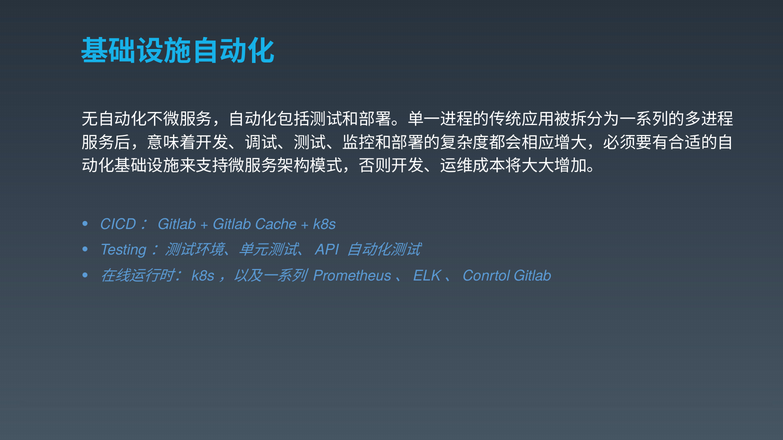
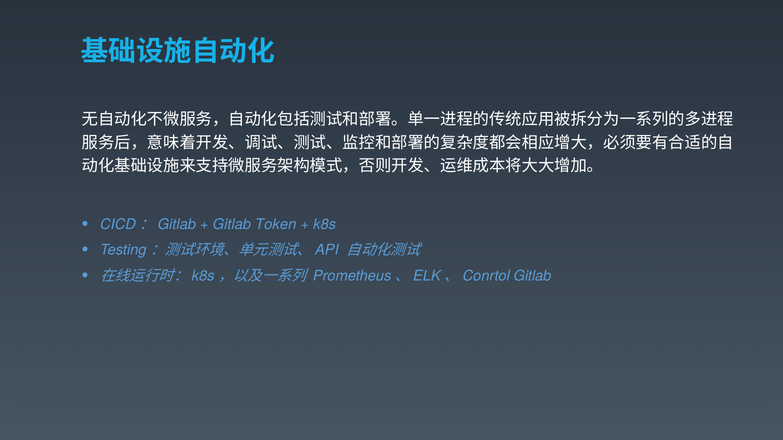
Cache: Cache -> Token
